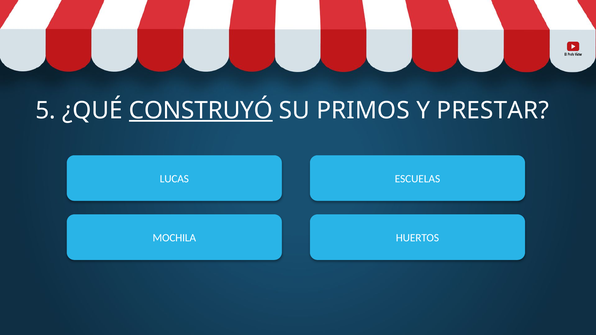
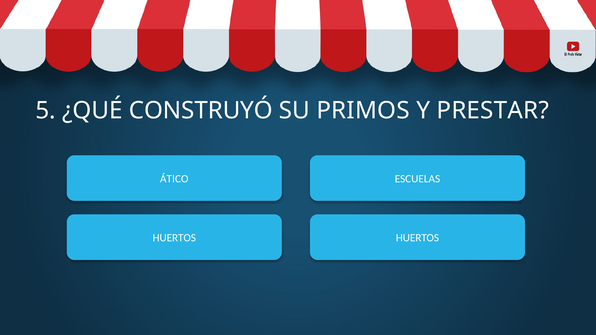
CONSTRUYÓ underline: present -> none
LUCAS: LUCAS -> ÁTICO
MOCHILA at (174, 238): MOCHILA -> HUERTOS
